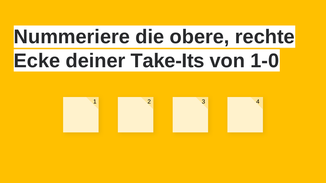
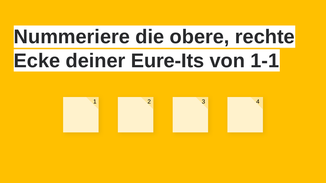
Take-Its: Take-Its -> Eure-Its
1-0: 1-0 -> 1-1
